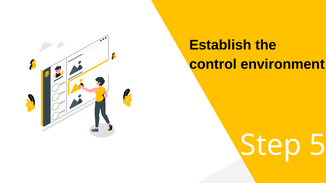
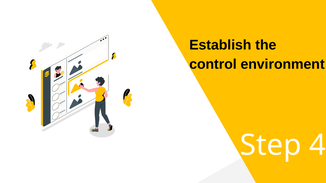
5: 5 -> 4
